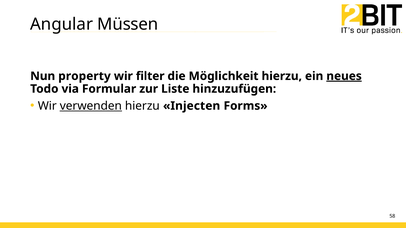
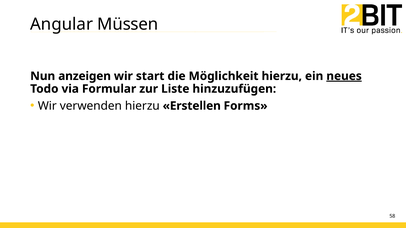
property: property -> anzeigen
filter: filter -> start
verwenden underline: present -> none
Injecten: Injecten -> Erstellen
